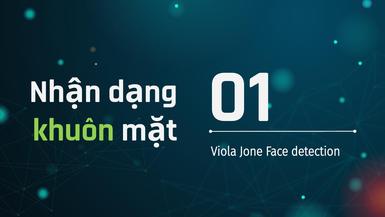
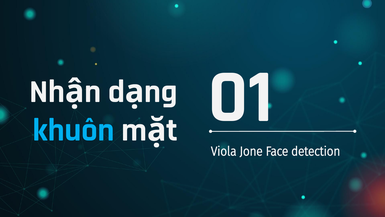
khuôn colour: light green -> light blue
